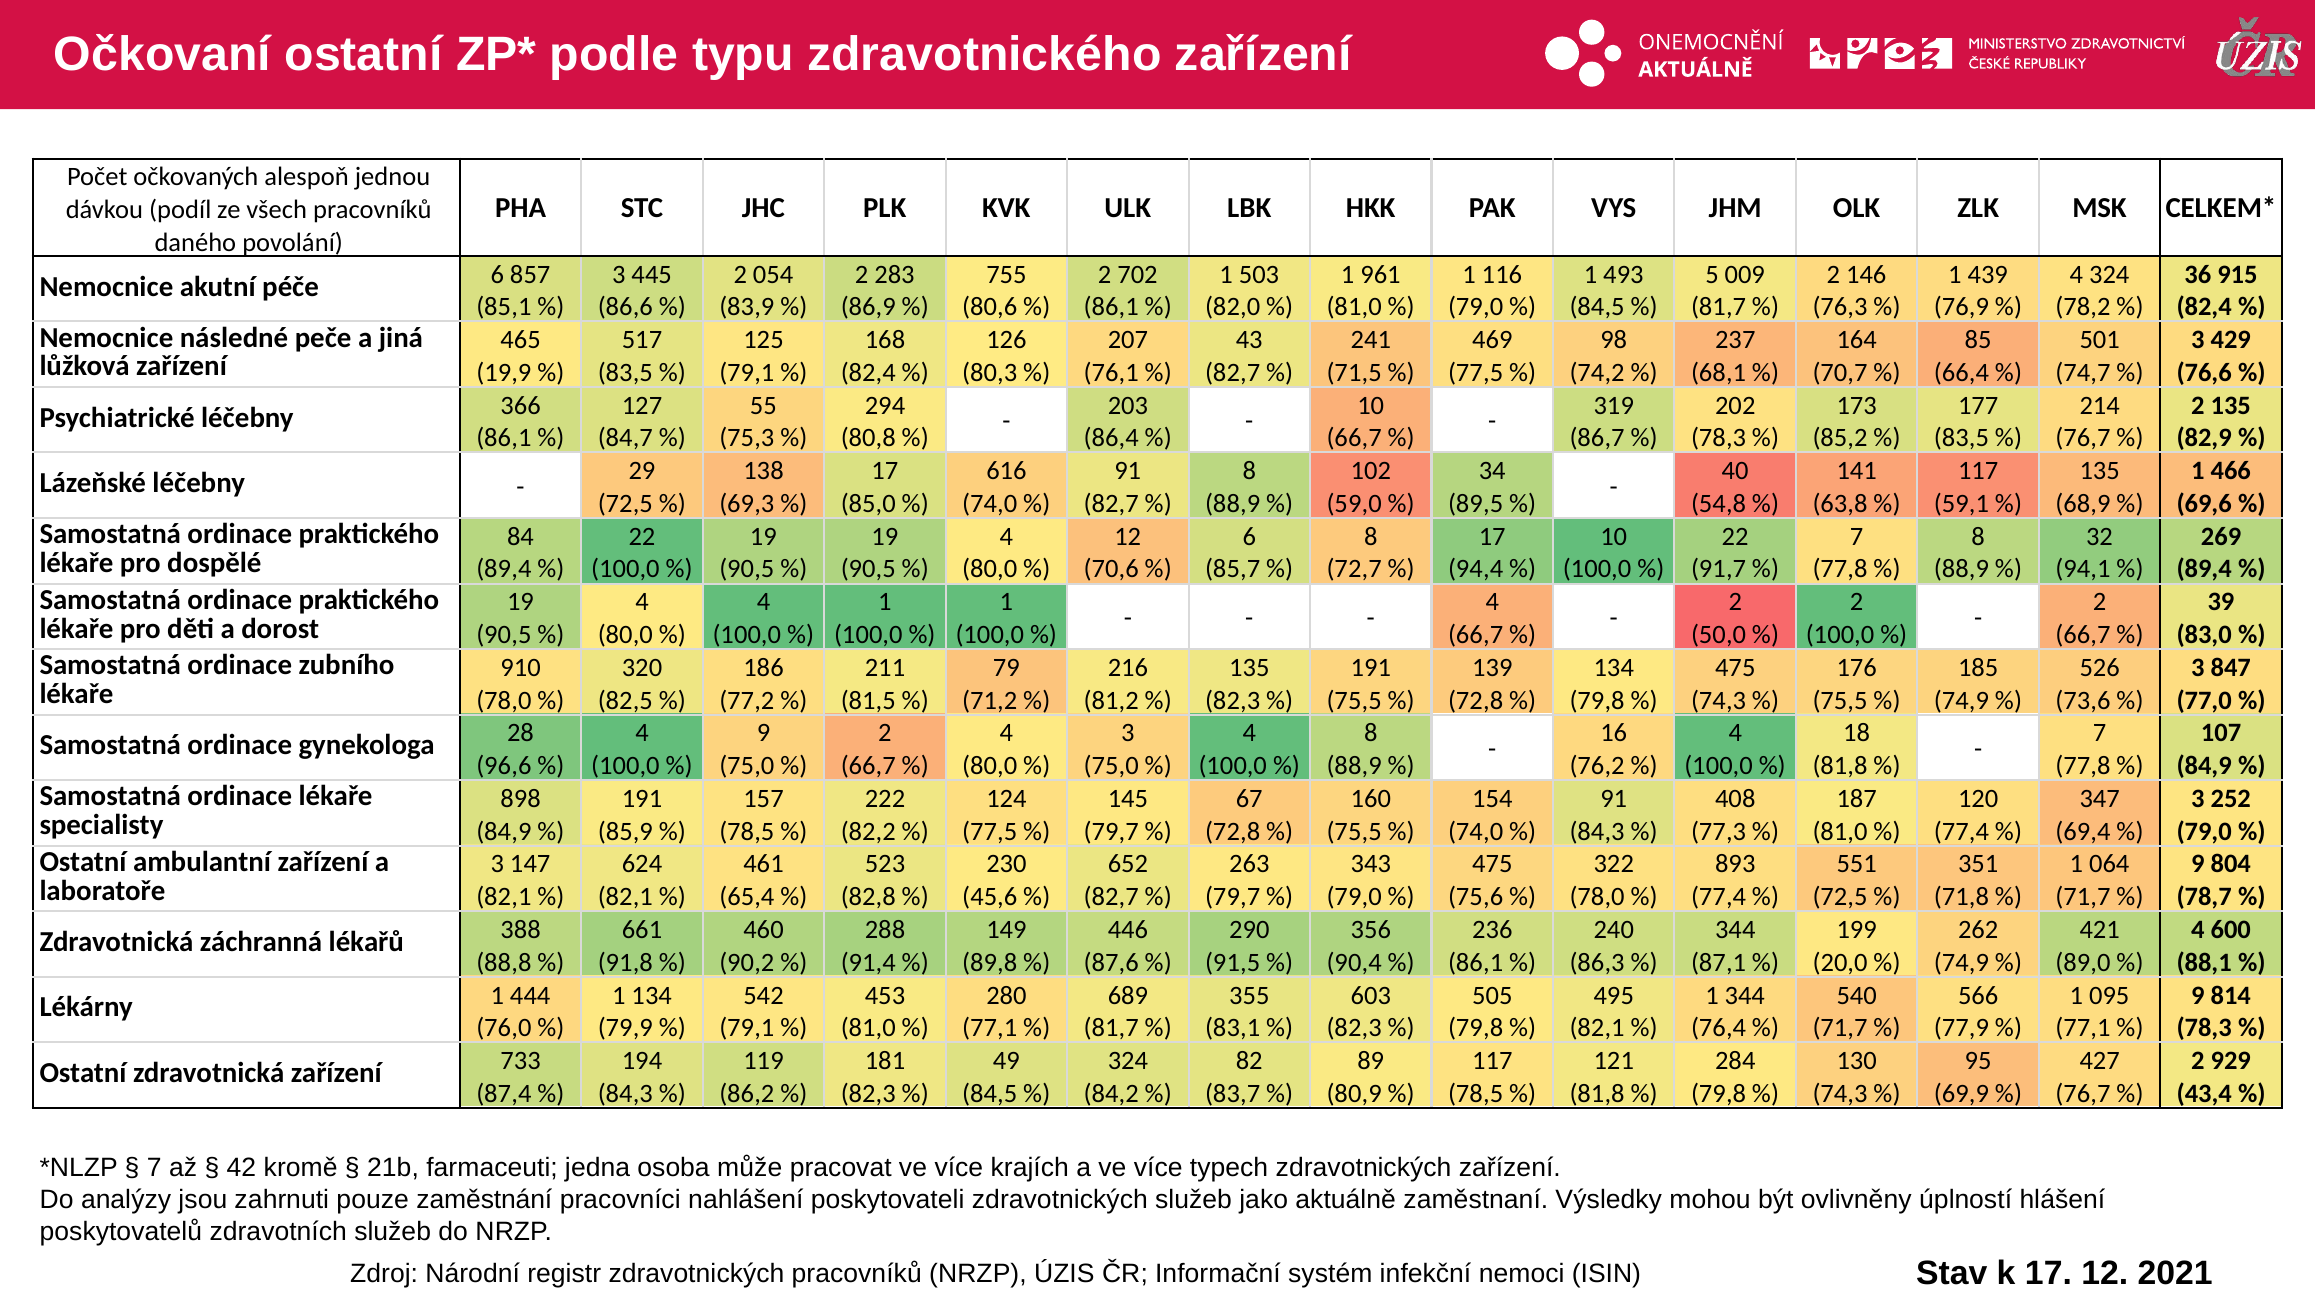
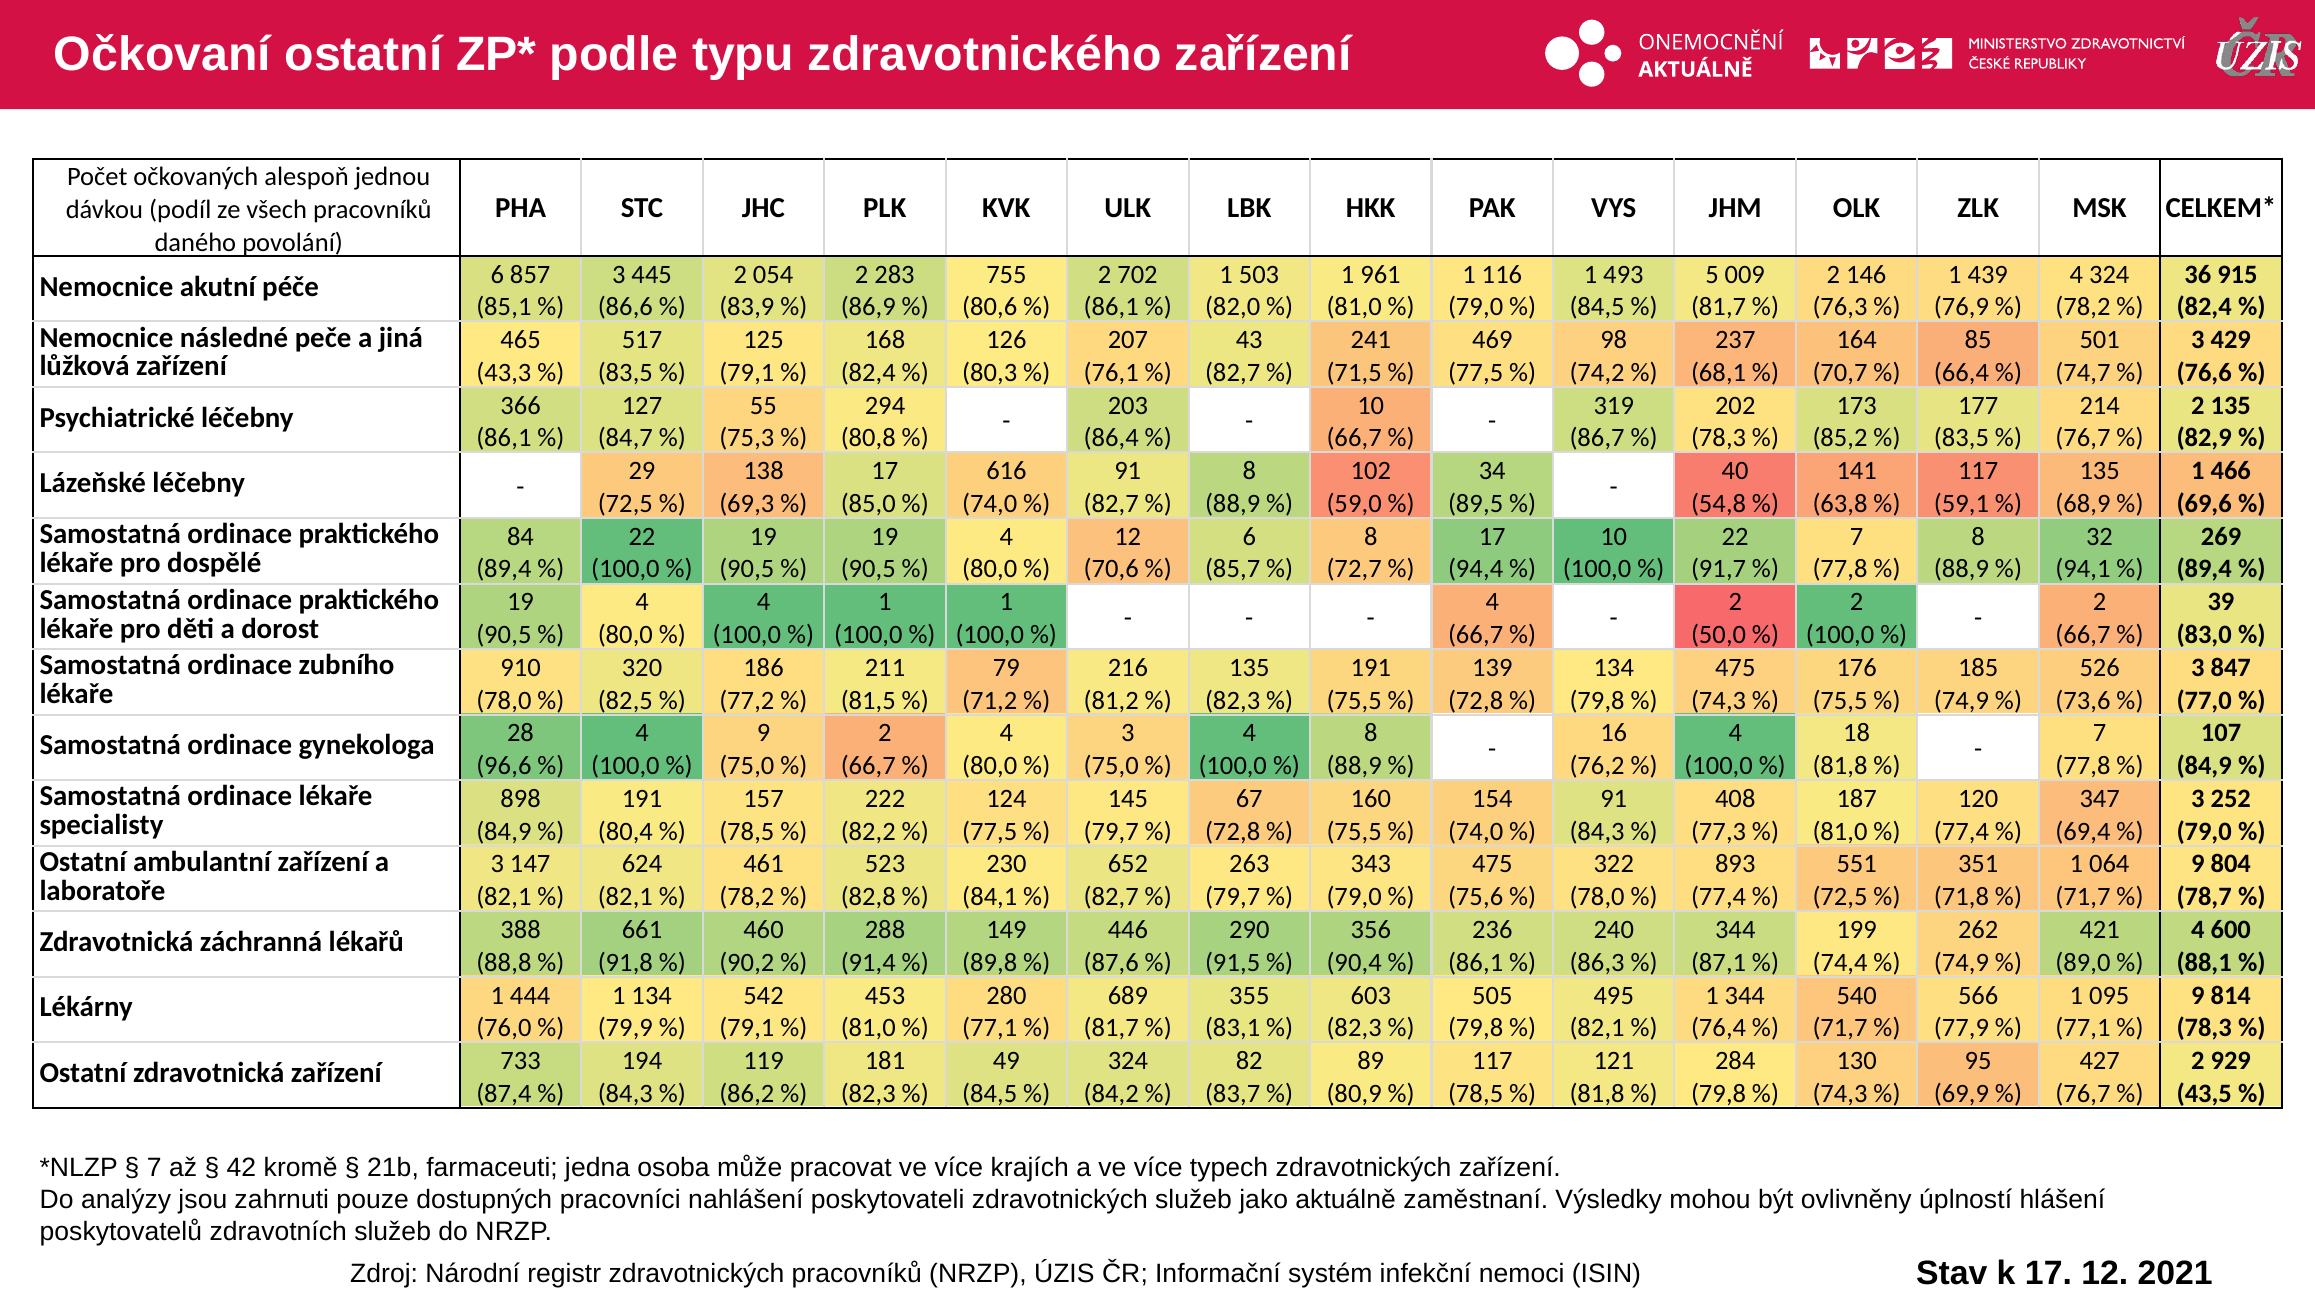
19,9: 19,9 -> 43,3
85,9: 85,9 -> 80,4
65,4 at (747, 897): 65,4 -> 78,2
45,6: 45,6 -> 84,1
20,0: 20,0 -> 74,4
43,4: 43,4 -> 43,5
zaměstnání: zaměstnání -> dostupných
